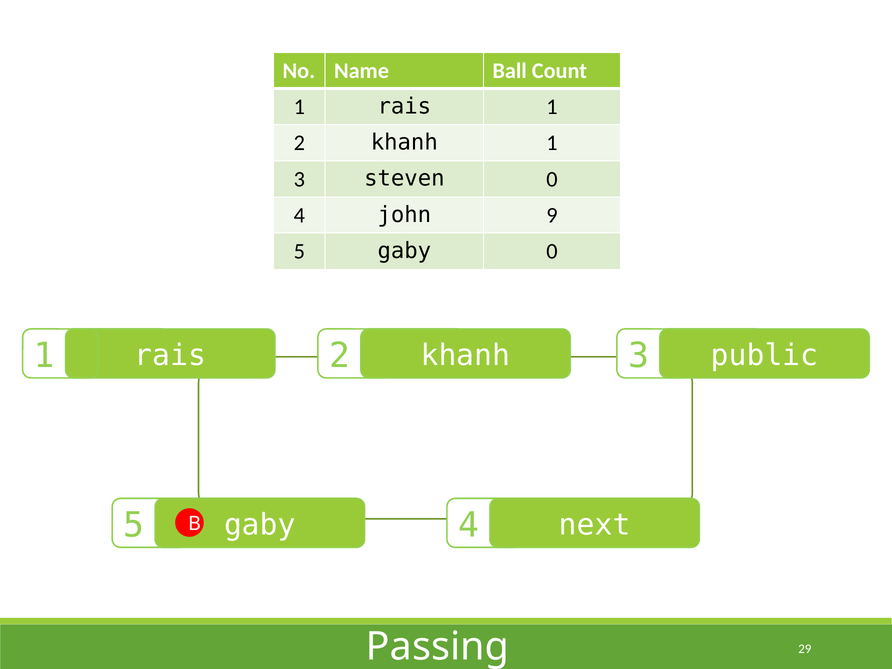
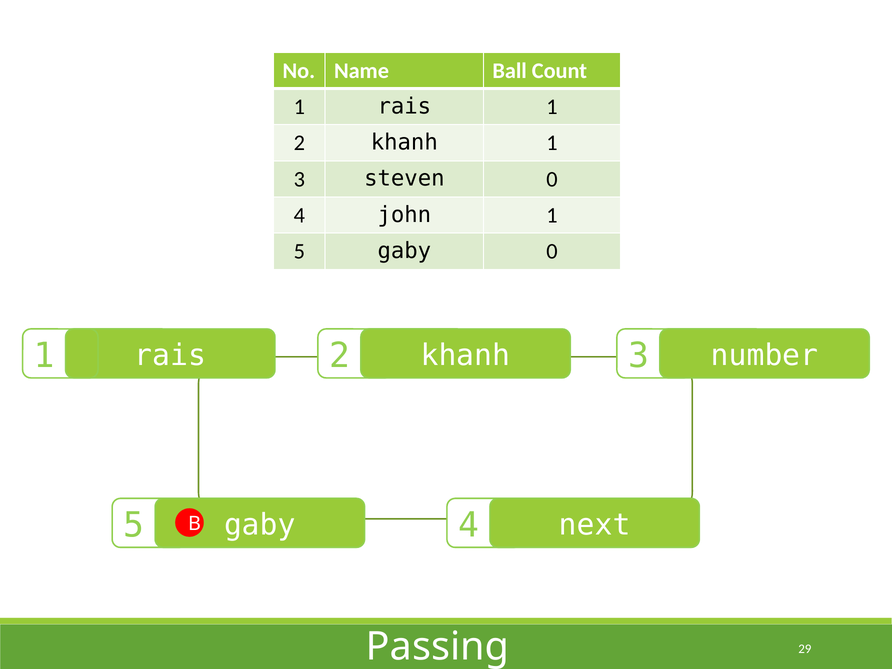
john 9: 9 -> 1
public: public -> number
